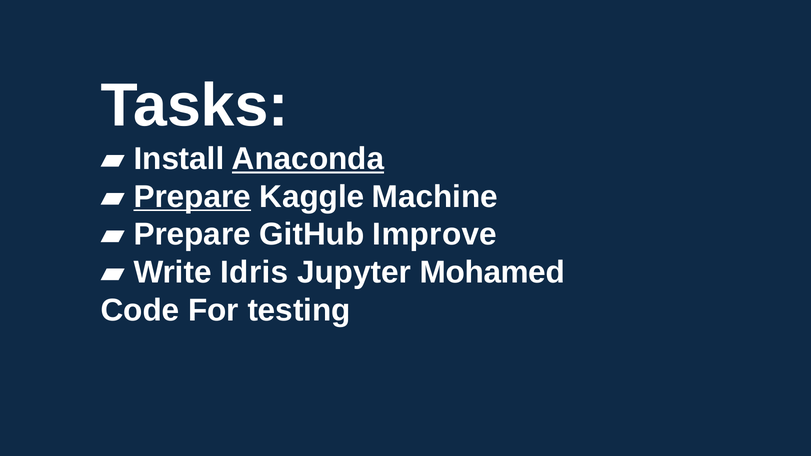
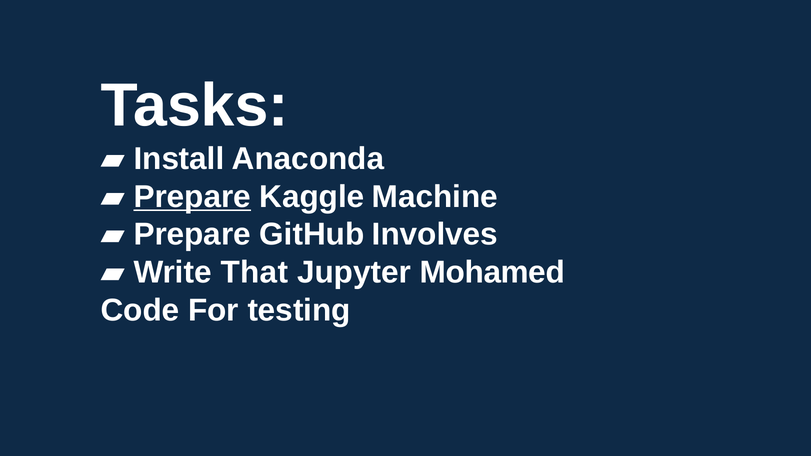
Anaconda underline: present -> none
Improve: Improve -> Involves
Idris: Idris -> That
